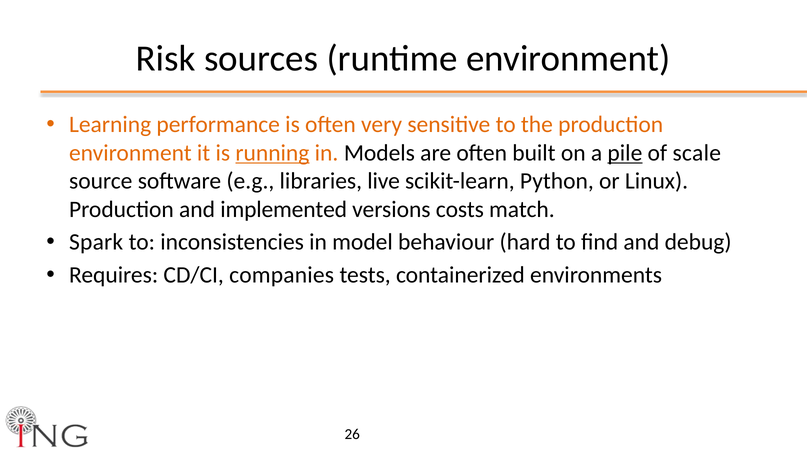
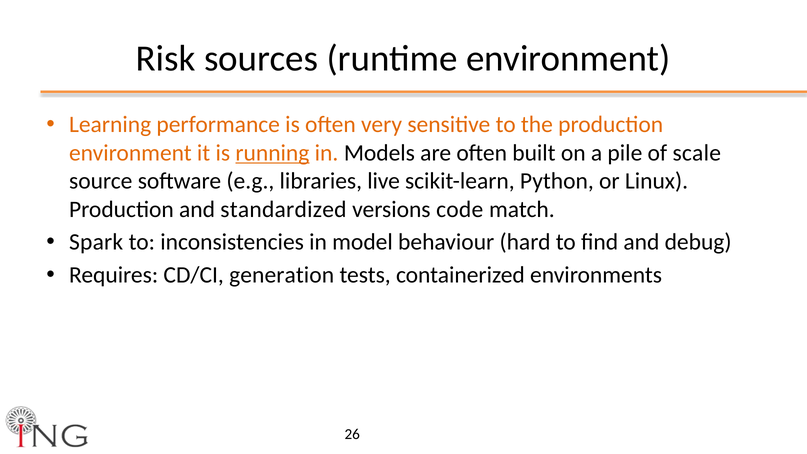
pile underline: present -> none
implemented: implemented -> standardized
costs: costs -> code
companies: companies -> generation
